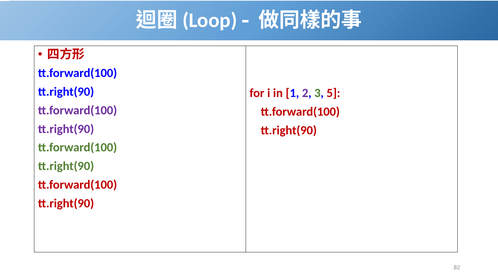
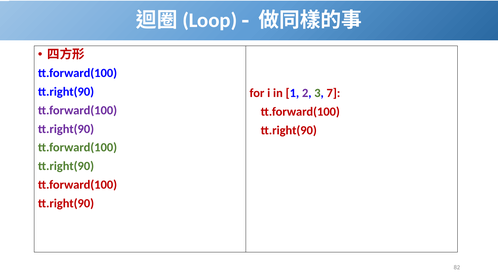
5: 5 -> 7
